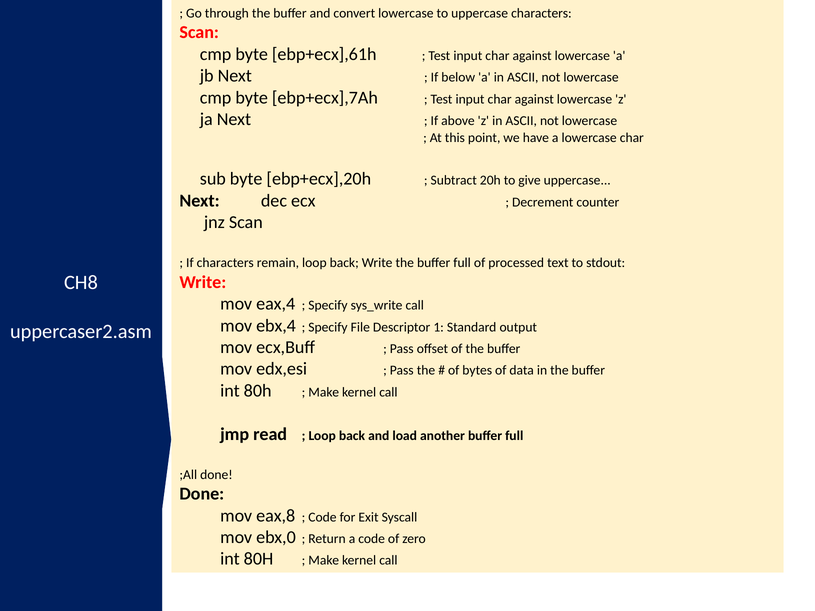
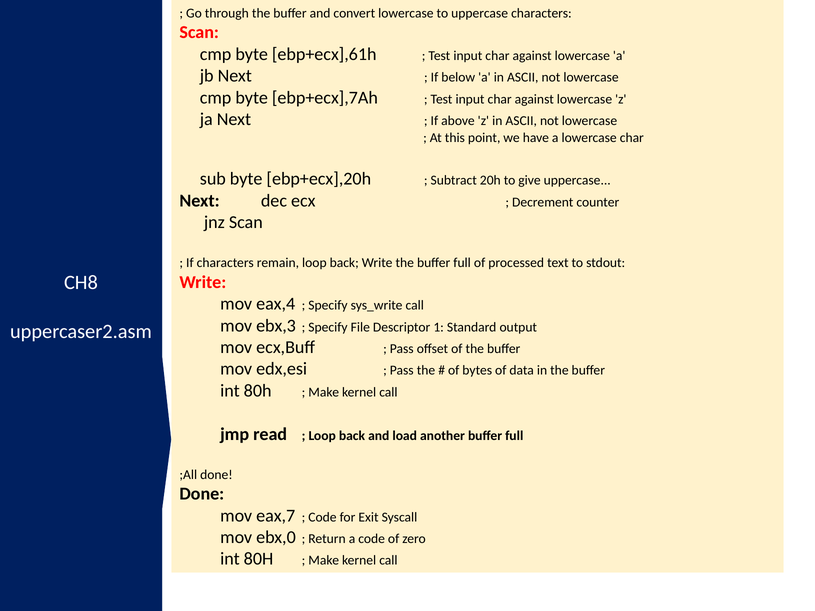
ebx,4: ebx,4 -> ebx,3
eax,8: eax,8 -> eax,7
